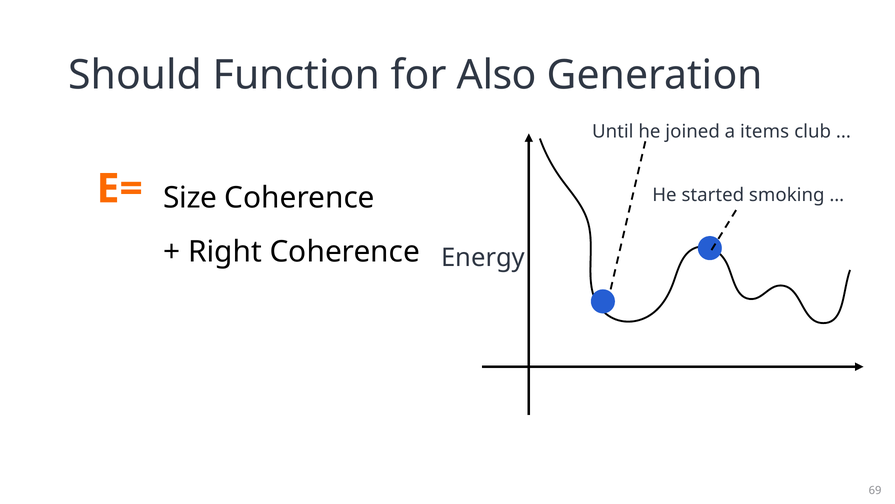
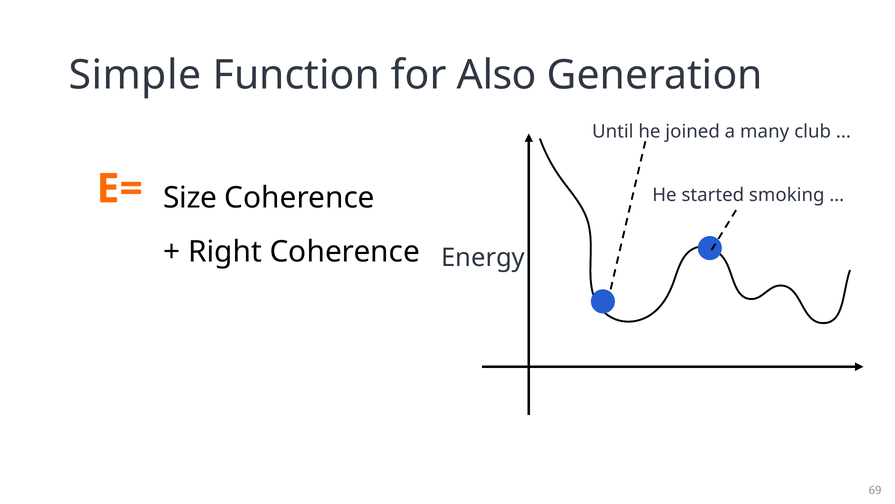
Should: Should -> Simple
items: items -> many
